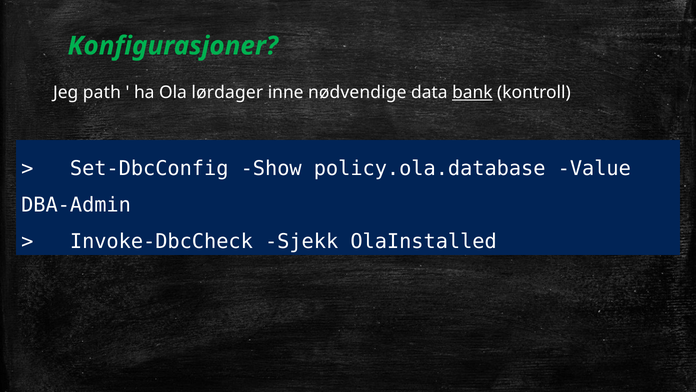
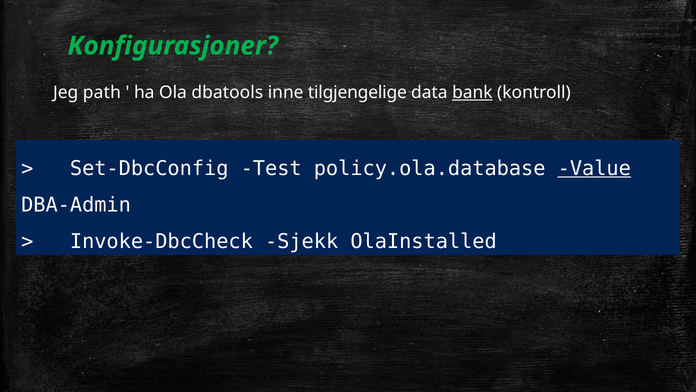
lørdager: lørdager -> dbatools
nødvendige: nødvendige -> tilgjengelige
Show: Show -> Test
Value underline: none -> present
